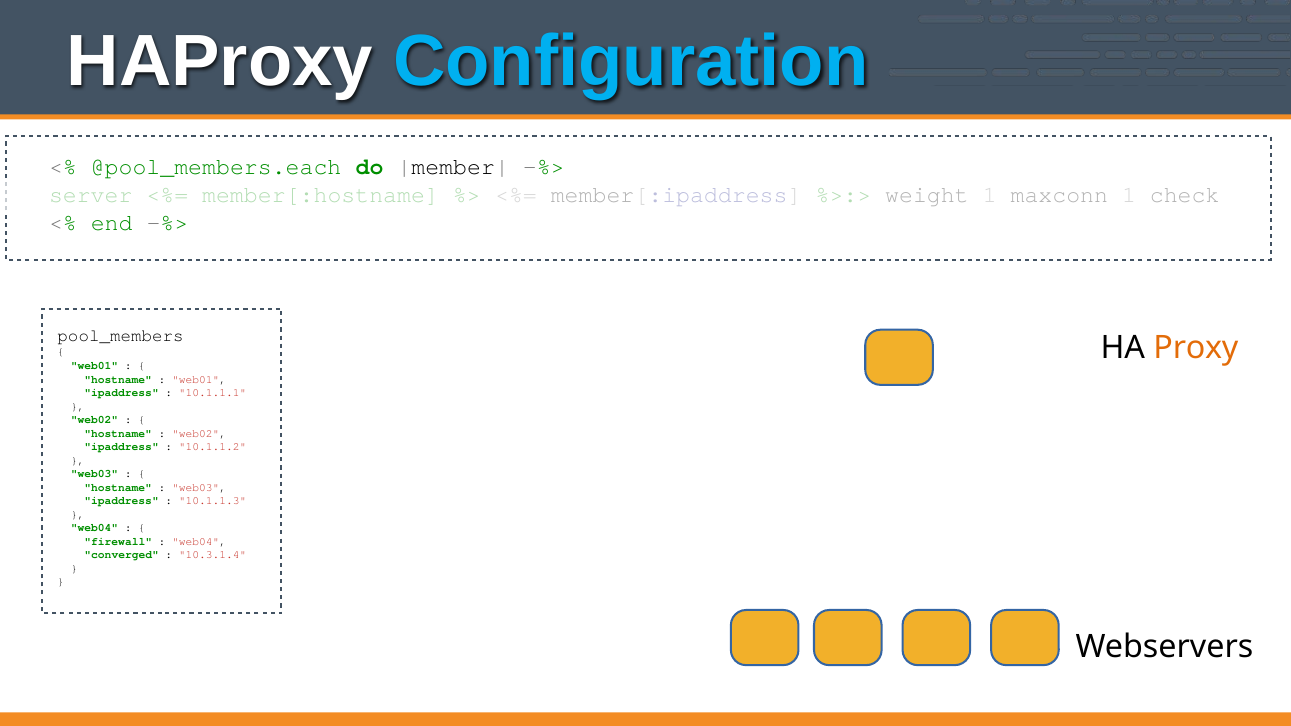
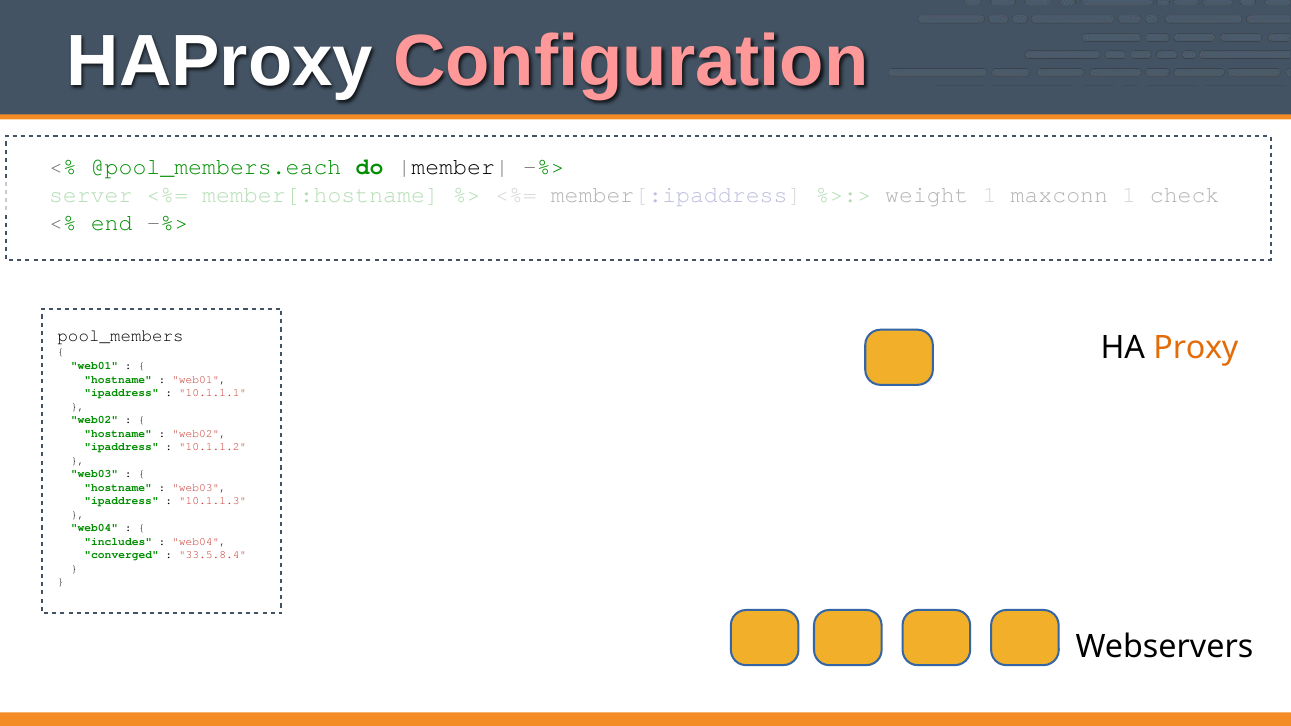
Configuration colour: light blue -> pink
firewall: firewall -> includes
10.3.1.4: 10.3.1.4 -> 33.5.8.4
